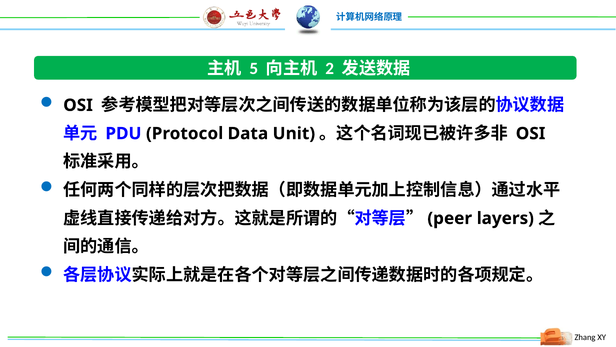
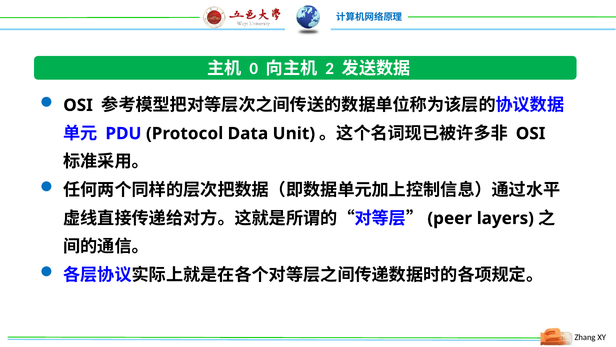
5: 5 -> 0
